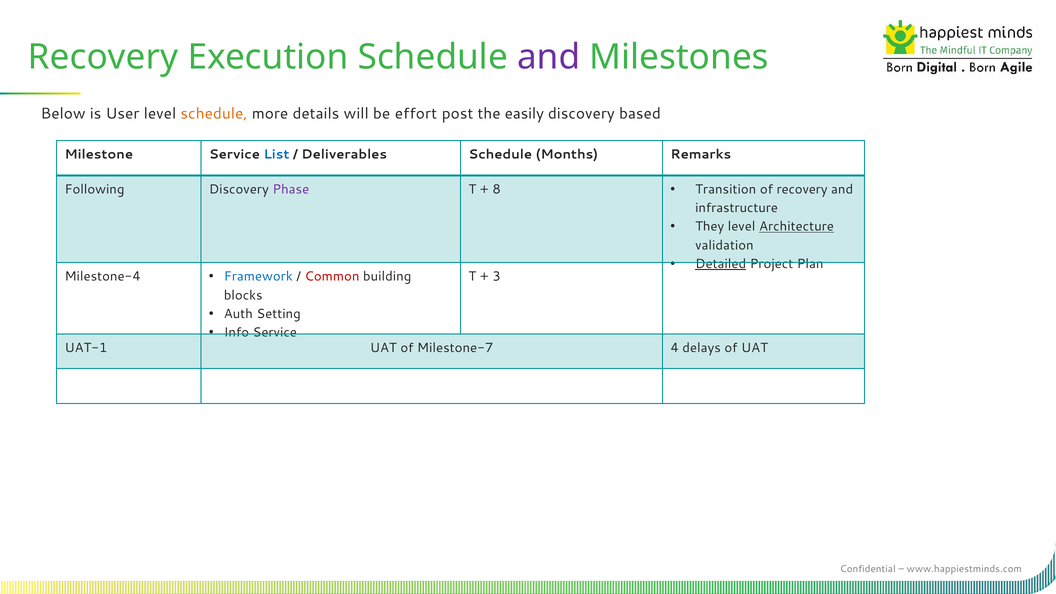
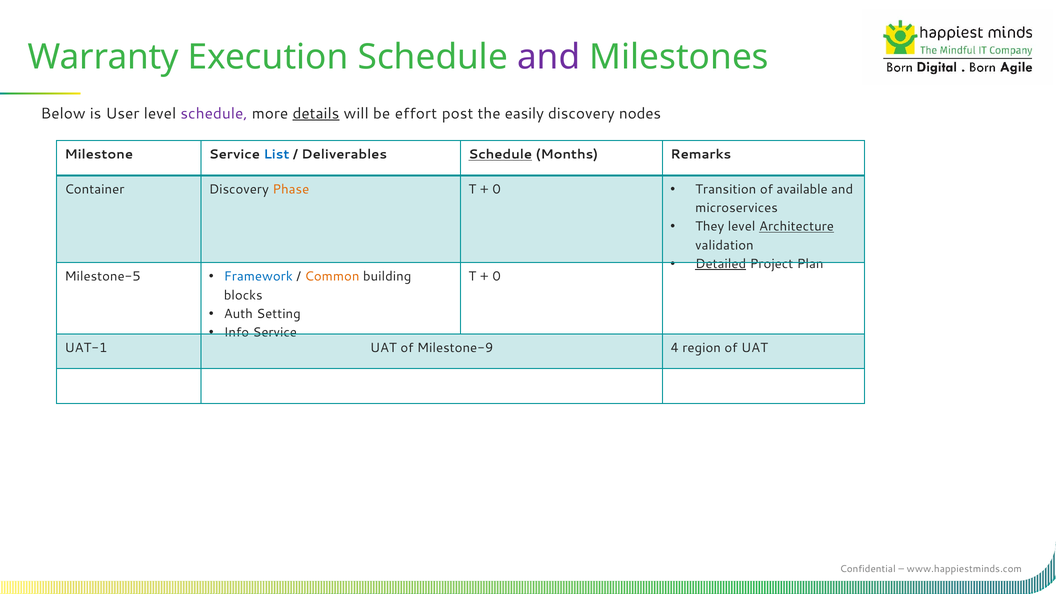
Recovery at (103, 57): Recovery -> Warranty
schedule at (214, 113) colour: orange -> purple
details underline: none -> present
based: based -> nodes
Schedule at (500, 155) underline: none -> present
Following: Following -> Container
Phase colour: purple -> orange
8 at (497, 189): 8 -> 0
of recovery: recovery -> available
infrastructure: infrastructure -> microservices
Milestone-4: Milestone-4 -> Milestone-5
Common colour: red -> orange
3 at (497, 277): 3 -> 0
Milestone-7: Milestone-7 -> Milestone-9
delays: delays -> region
